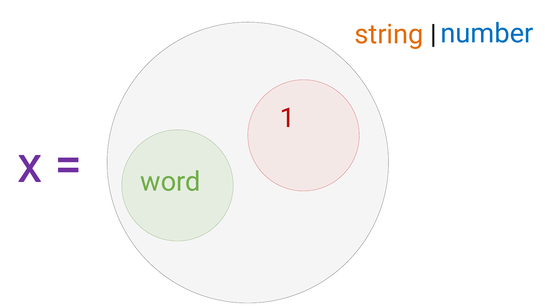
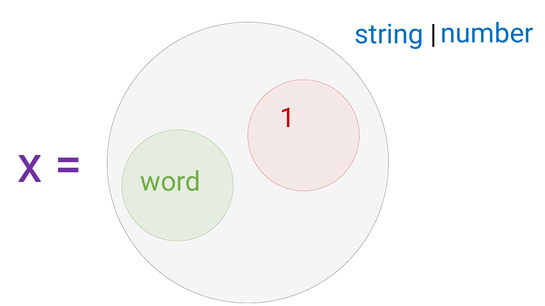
string colour: orange -> blue
